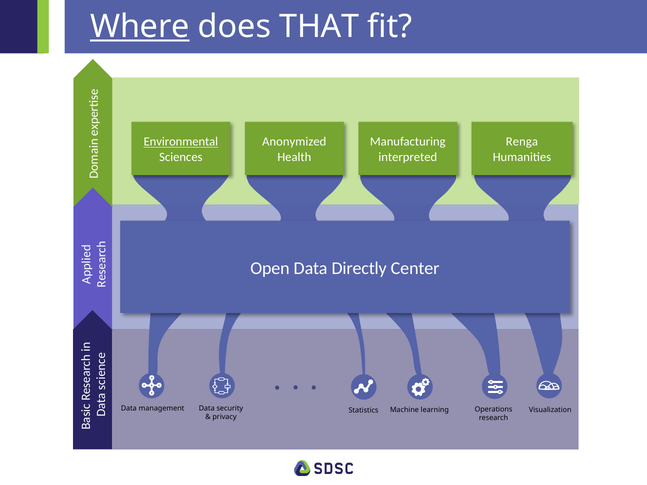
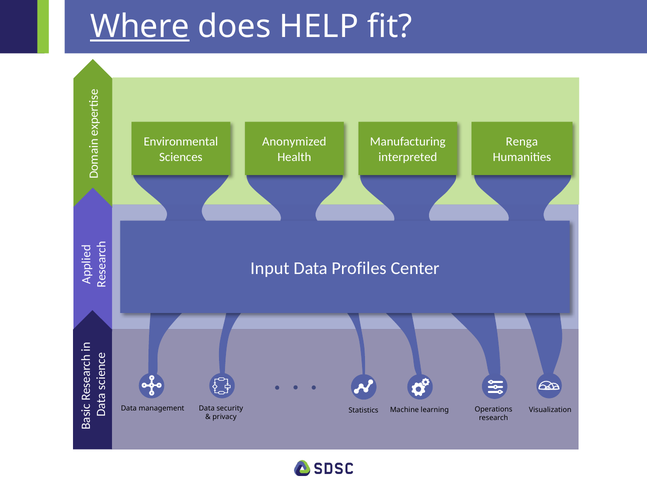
THAT: THAT -> HELP
Environmental underline: present -> none
Open: Open -> Input
Directly: Directly -> Profiles
